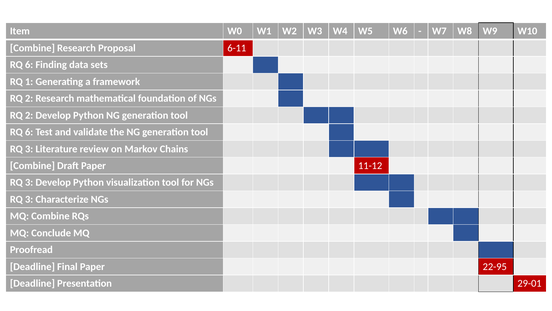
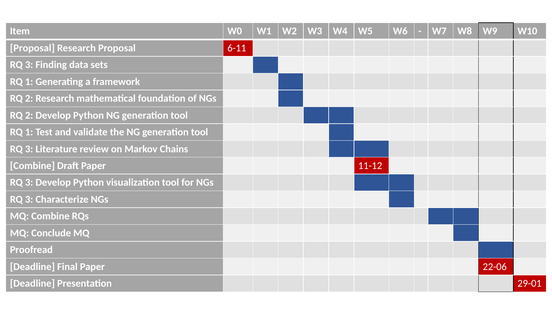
Combine at (32, 48): Combine -> Proposal
6 at (29, 65): 6 -> 3
6 at (29, 132): 6 -> 1
22-95: 22-95 -> 22-06
